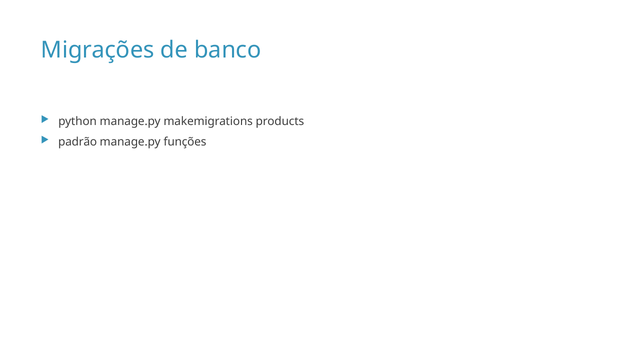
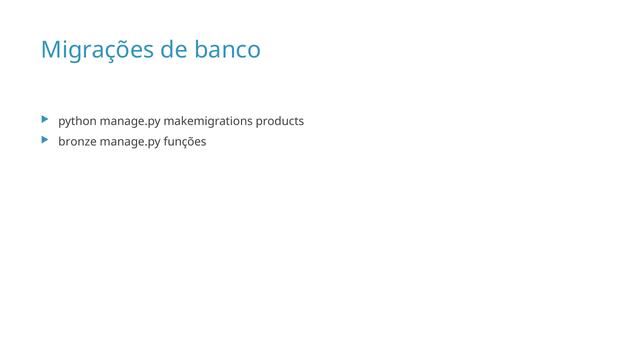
padrão: padrão -> bronze
